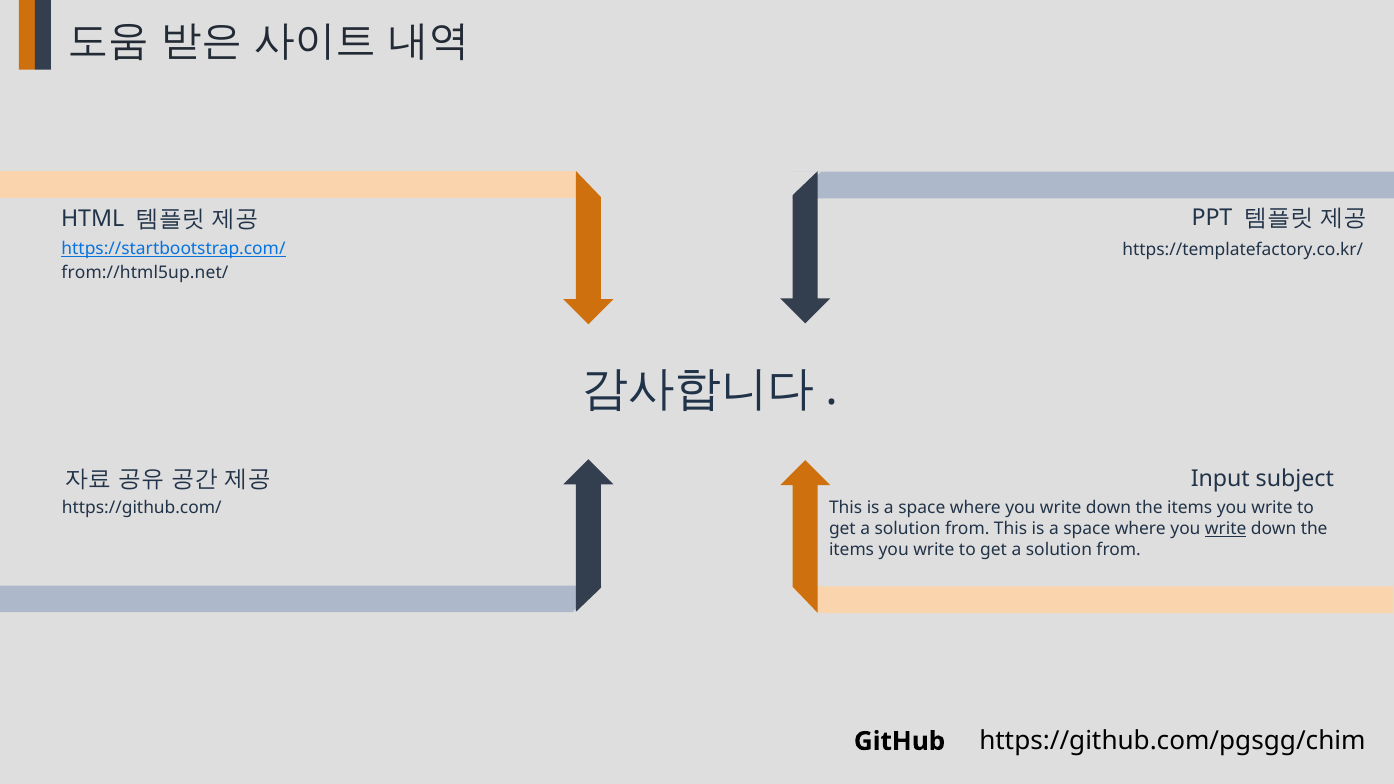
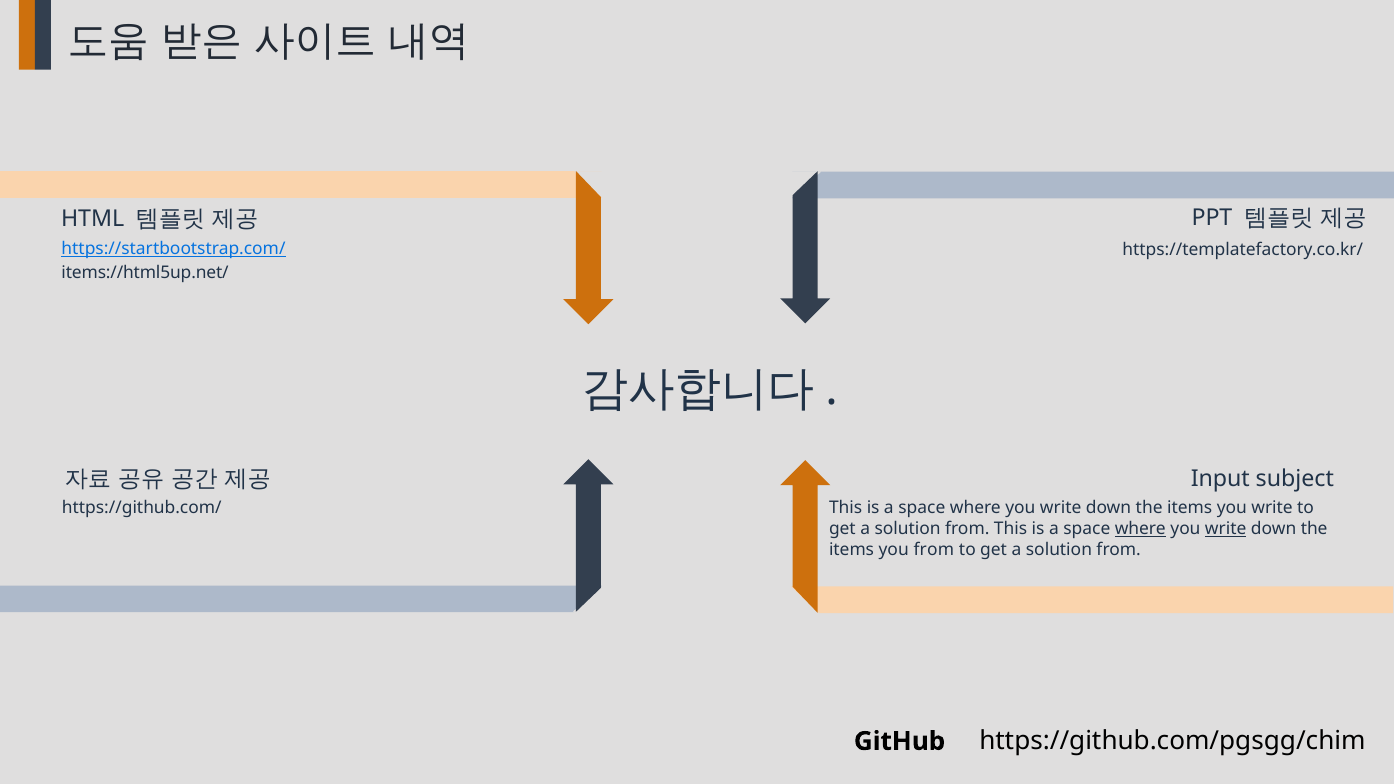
from://html5up.net/: from://html5up.net/ -> items://html5up.net/
where at (1140, 529) underline: none -> present
write at (934, 550): write -> from
